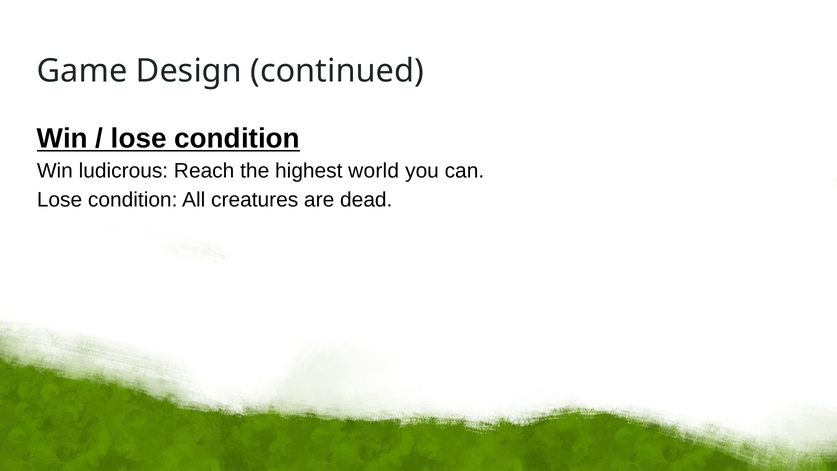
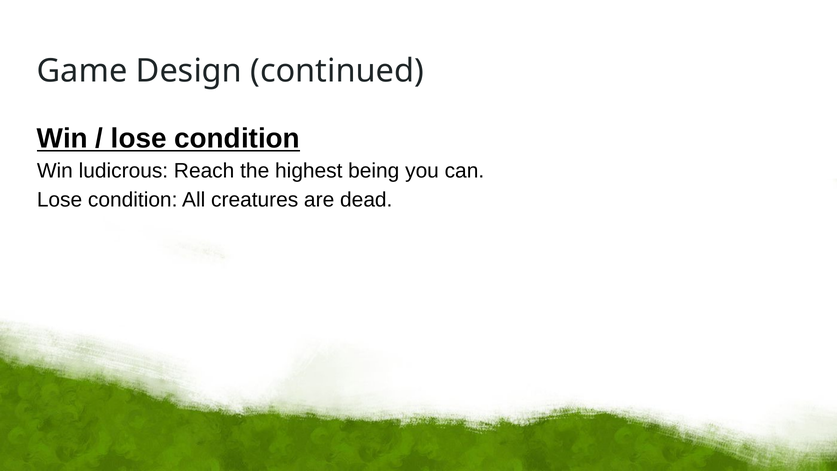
world: world -> being
